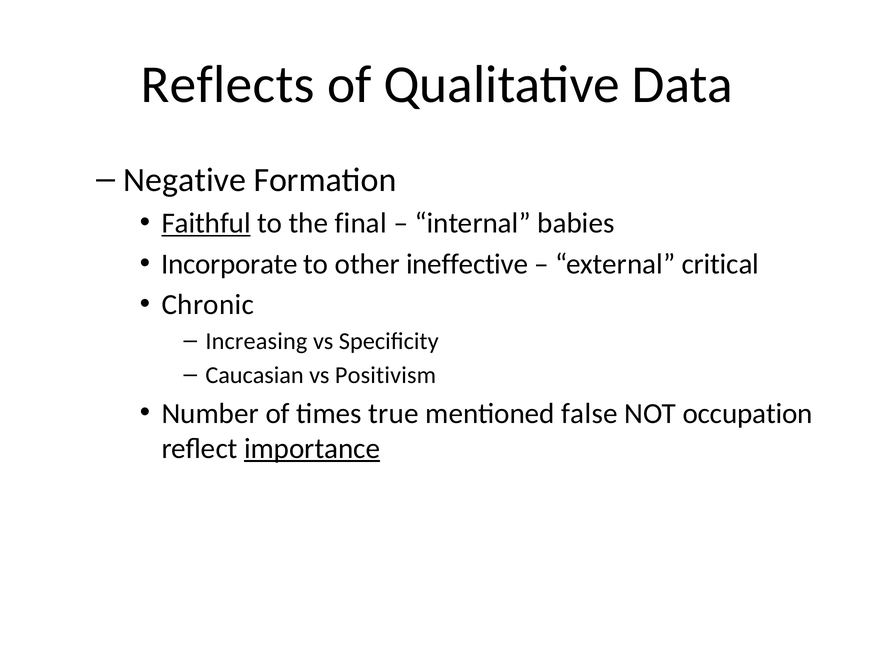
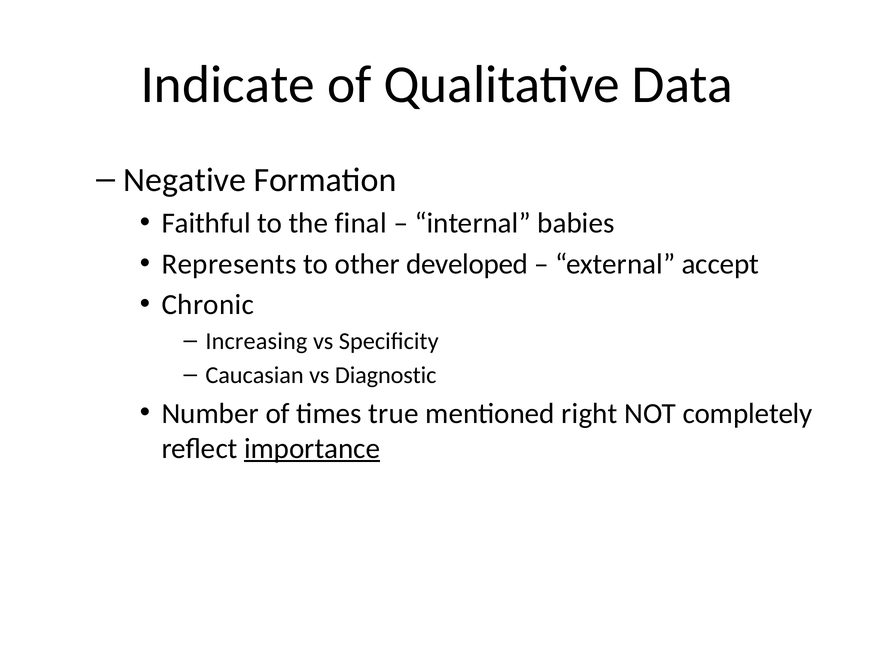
Reflects: Reflects -> Indicate
Faithful underline: present -> none
Incorporate: Incorporate -> Represents
ineffective: ineffective -> developed
critical: critical -> accept
Positivism: Positivism -> Diagnostic
false: false -> right
occupation: occupation -> completely
